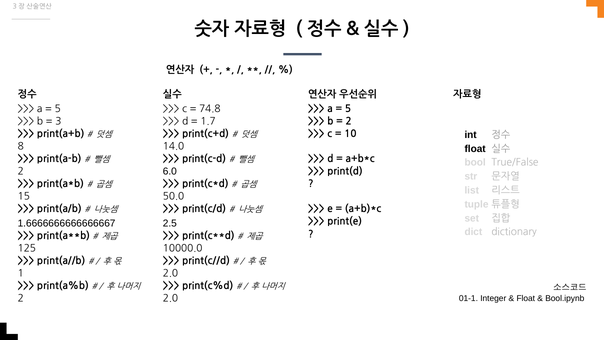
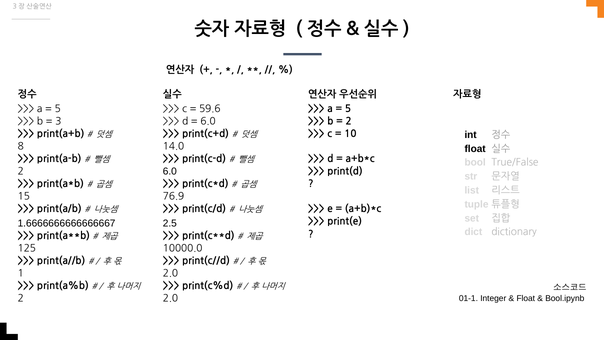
74.8: 74.8 -> 59.6
1.7 at (208, 121): 1.7 -> 6.0
50.0: 50.0 -> 76.9
